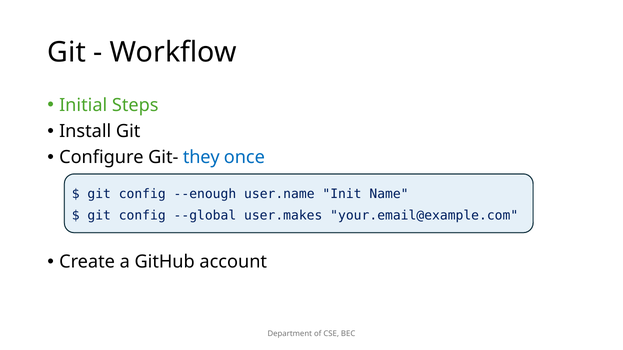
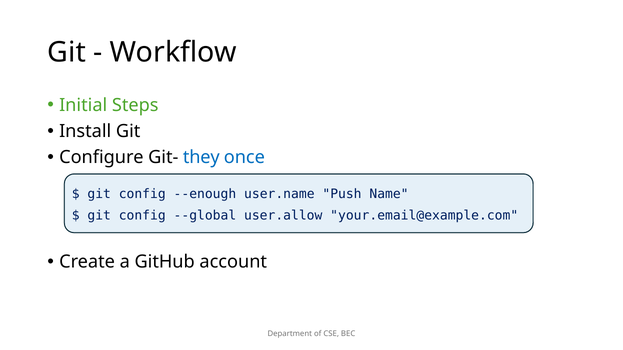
Init: Init -> Push
user.makes: user.makes -> user.allow
